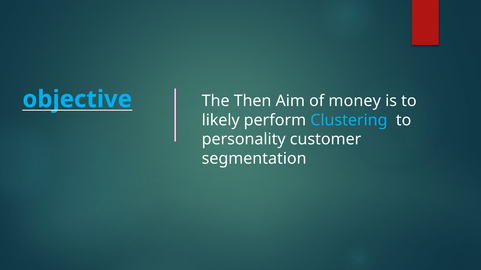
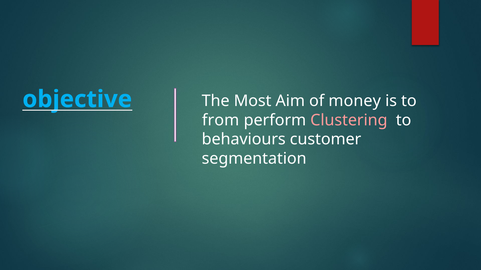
Then: Then -> Most
likely: likely -> from
Clustering colour: light blue -> pink
personality: personality -> behaviours
